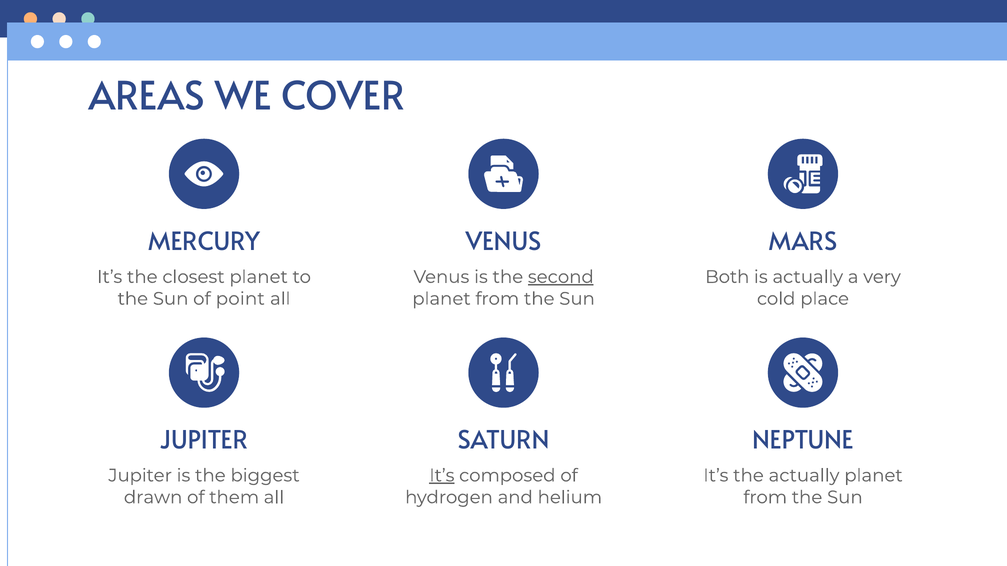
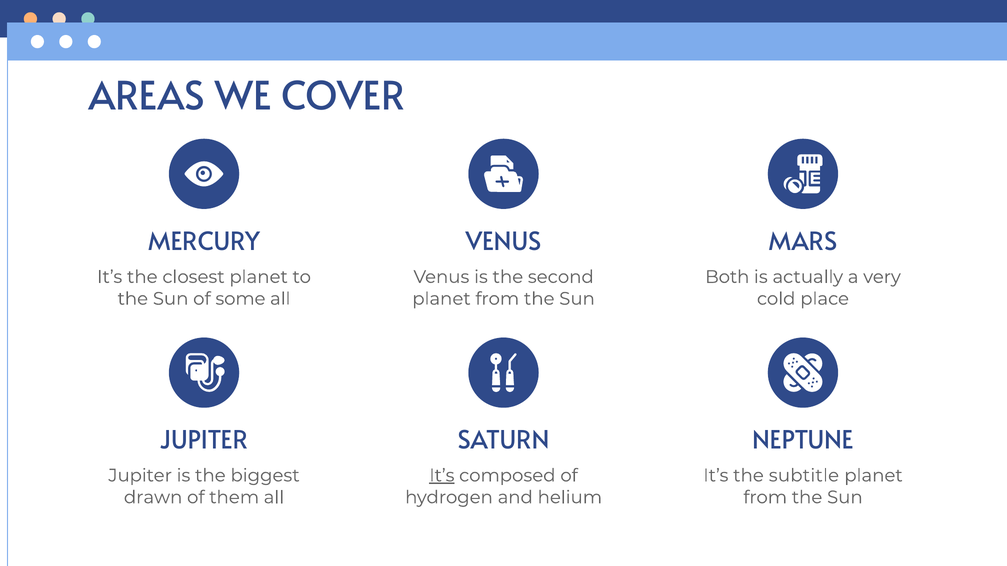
second underline: present -> none
point: point -> some
the actually: actually -> subtitle
